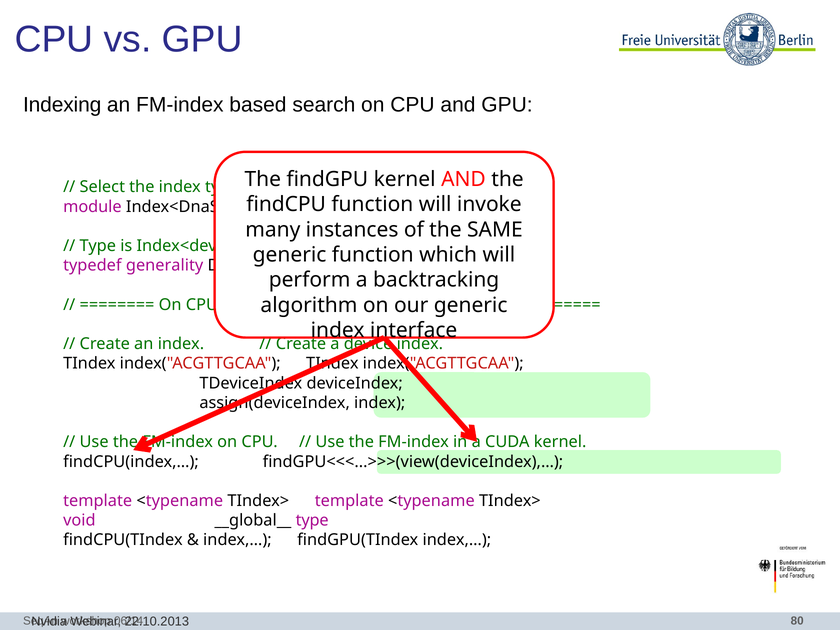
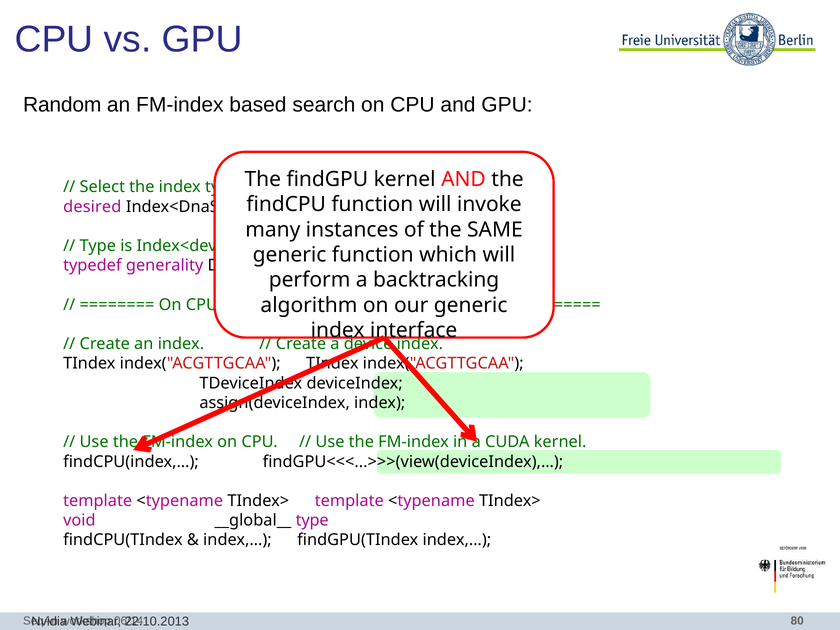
Indexing: Indexing -> Random
module: module -> desired
